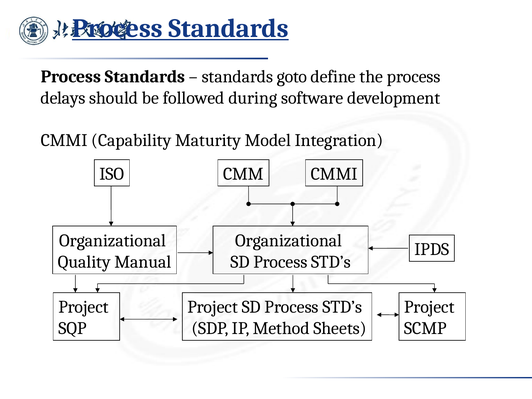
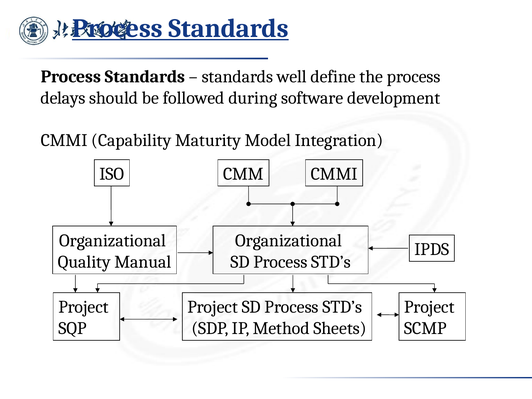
goto: goto -> well
